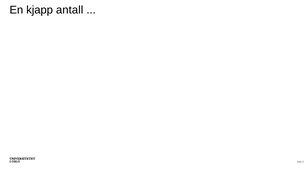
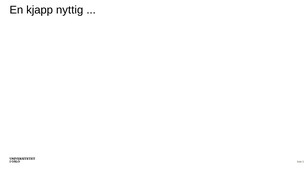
antall: antall -> nyttig
